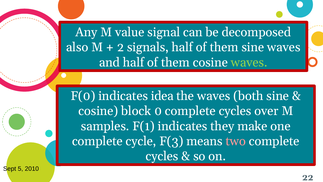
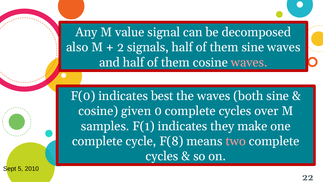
waves at (249, 62) colour: light green -> pink
idea: idea -> best
block: block -> given
F(3: F(3 -> F(8
